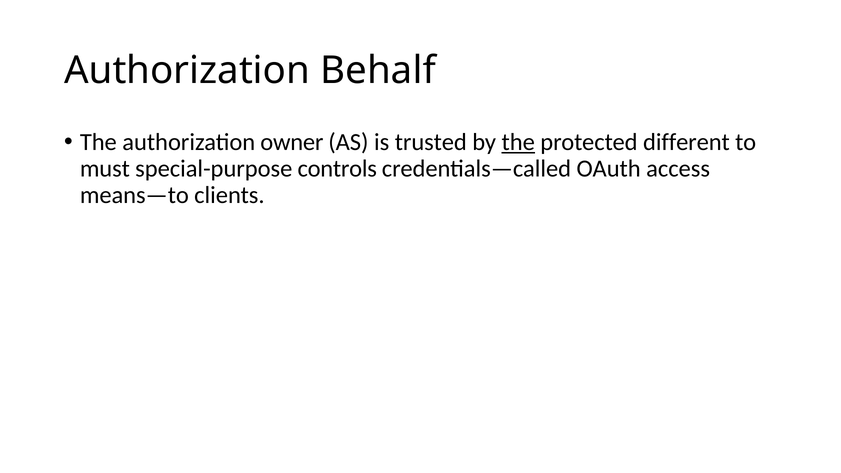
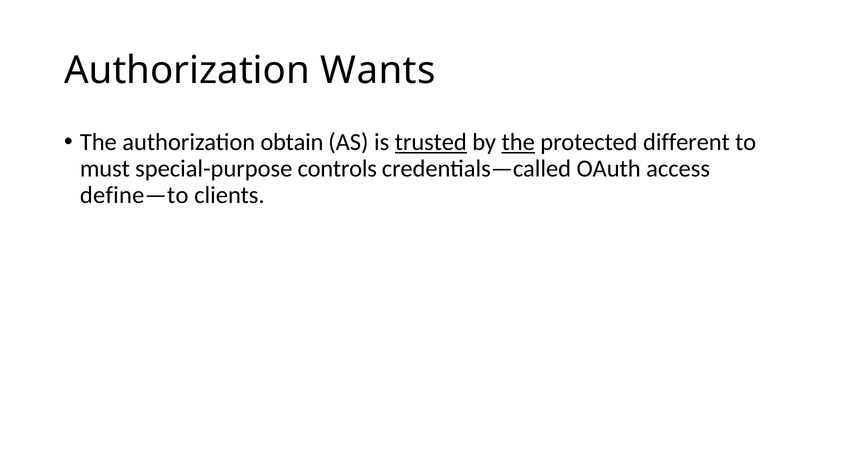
Behalf: Behalf -> Wants
owner: owner -> obtain
trusted underline: none -> present
means—to: means—to -> define—to
